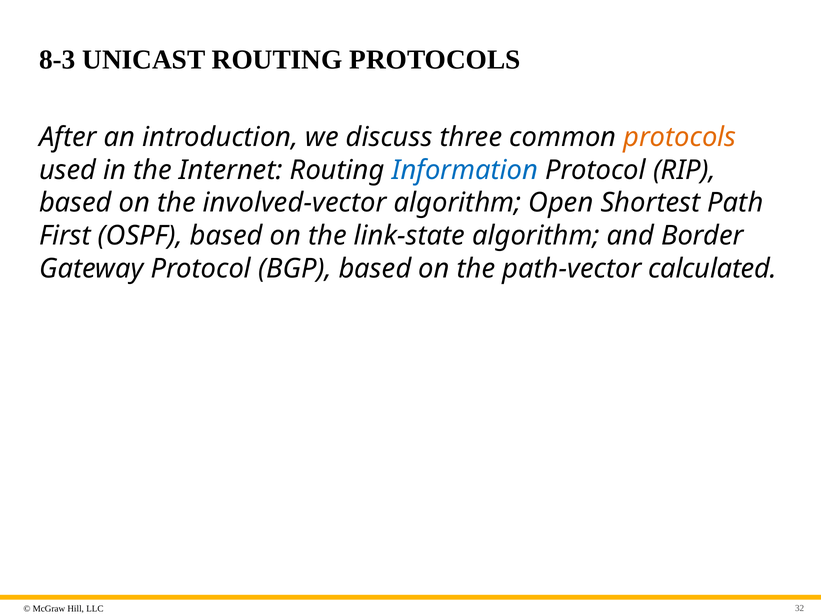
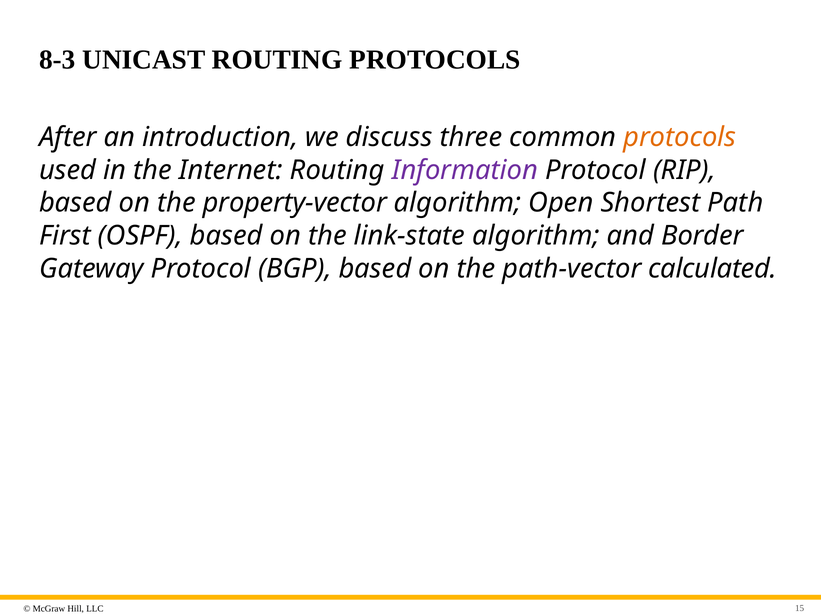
Information colour: blue -> purple
involved-vector: involved-vector -> property-vector
32: 32 -> 15
